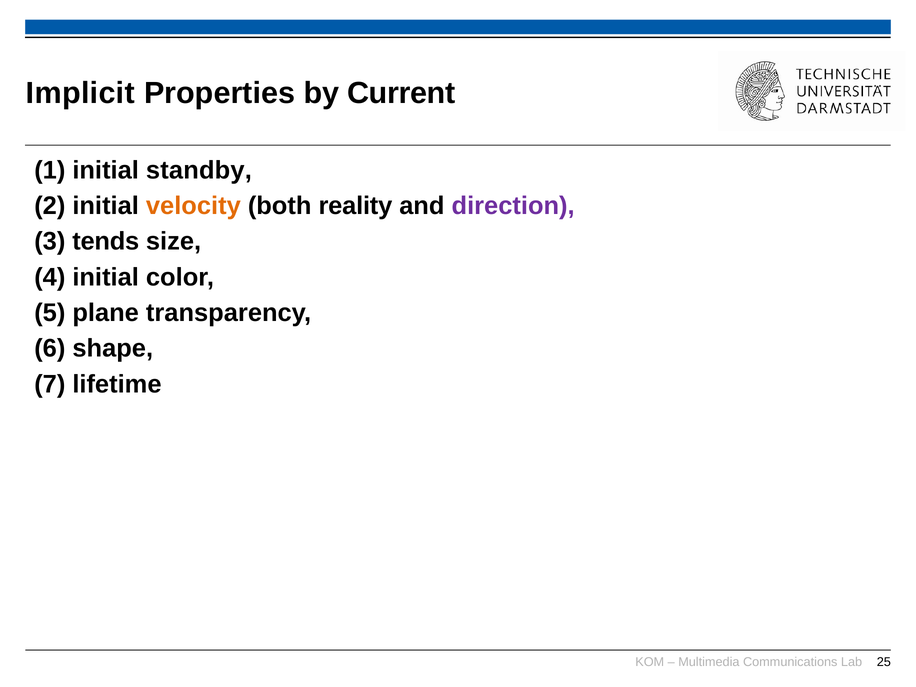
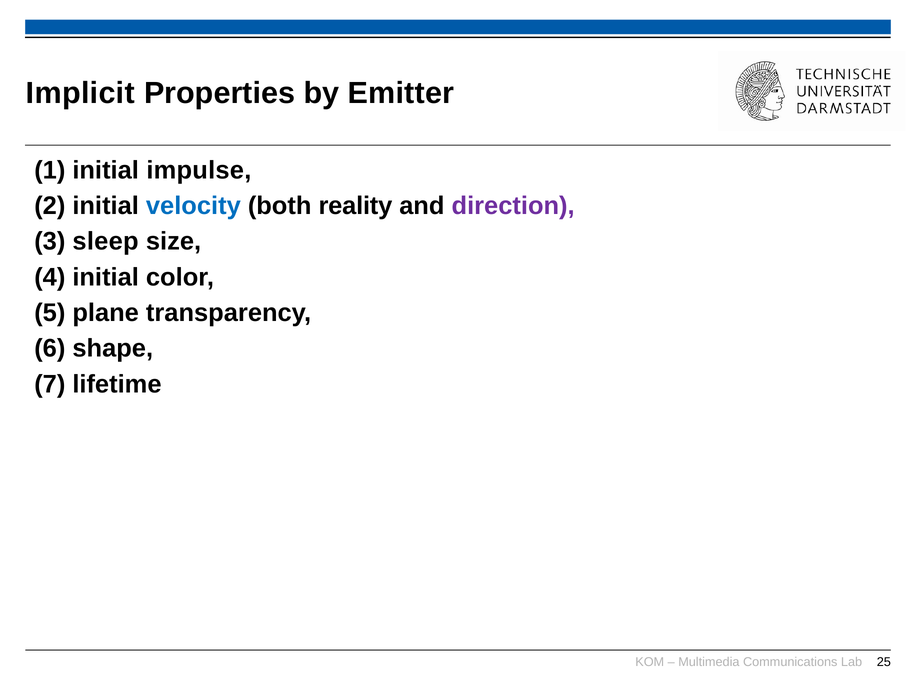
Current: Current -> Emitter
standby: standby -> impulse
velocity colour: orange -> blue
tends: tends -> sleep
